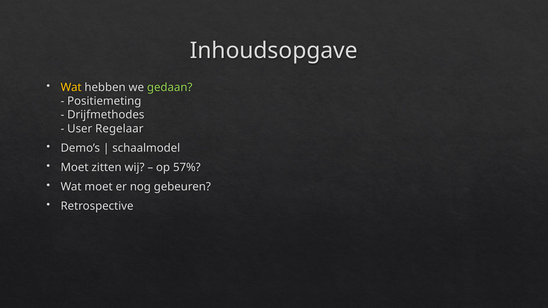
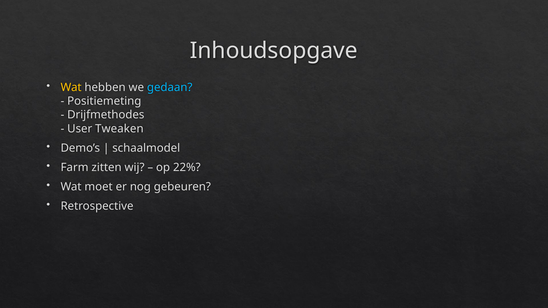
gedaan colour: light green -> light blue
Regelaar: Regelaar -> Tweaken
Moet at (75, 168): Moet -> Farm
57%: 57% -> 22%
